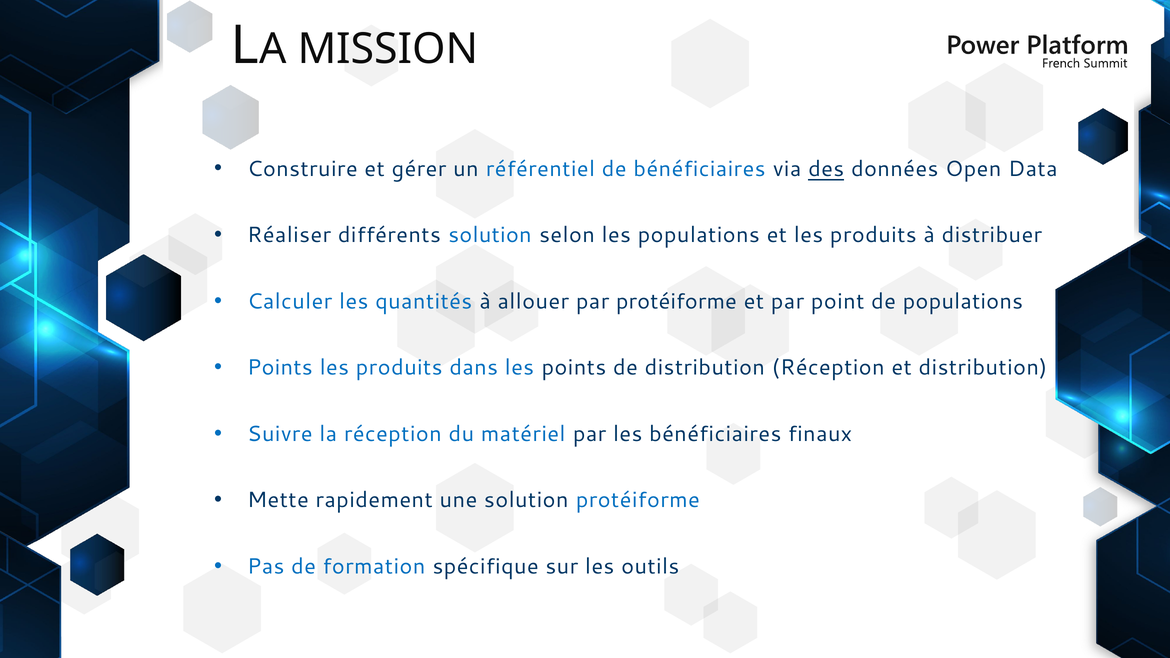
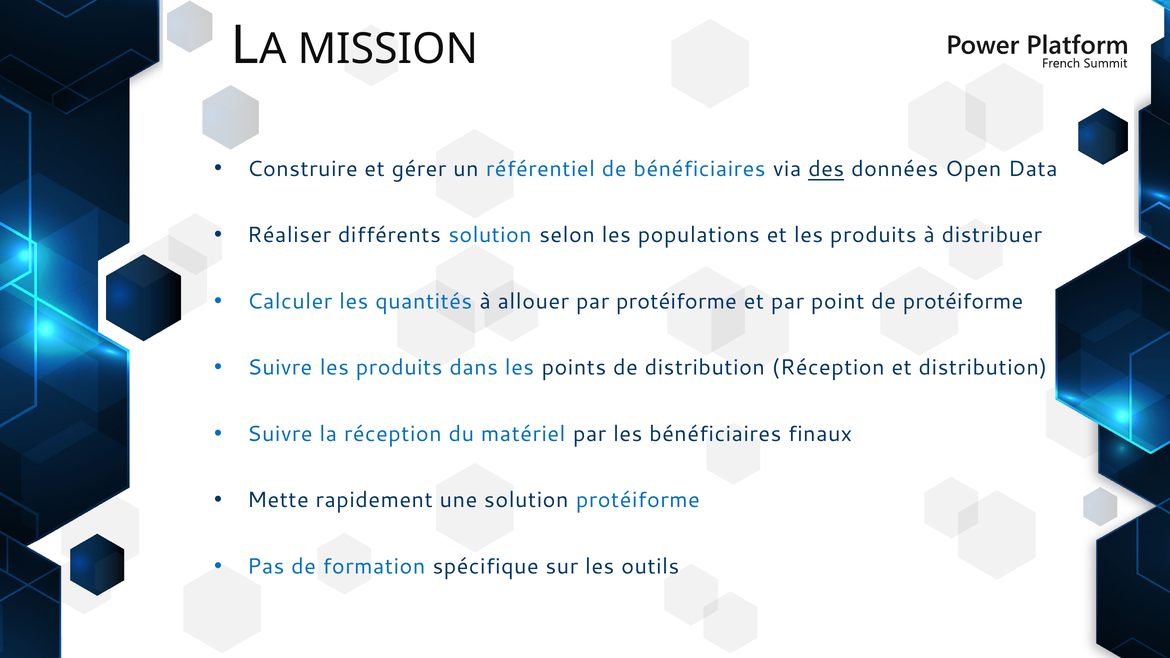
de populations: populations -> protéiforme
Points at (280, 368): Points -> Suivre
